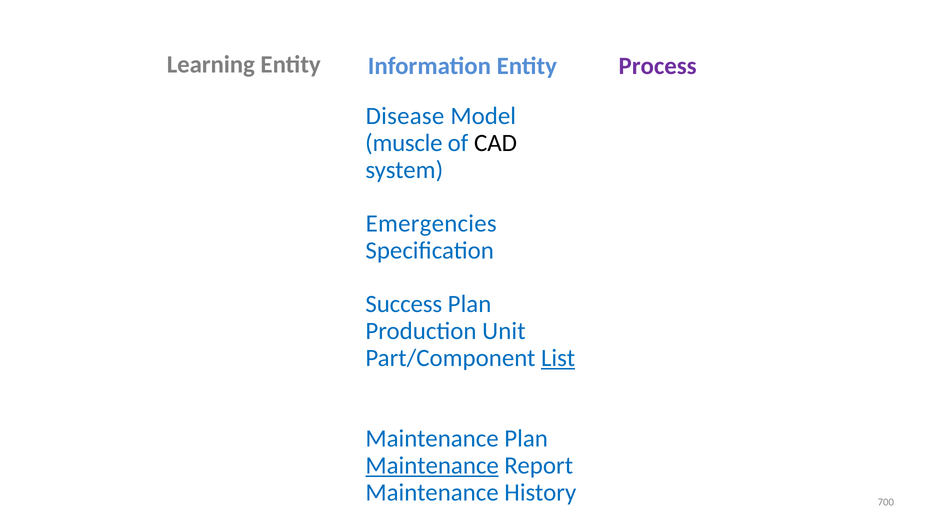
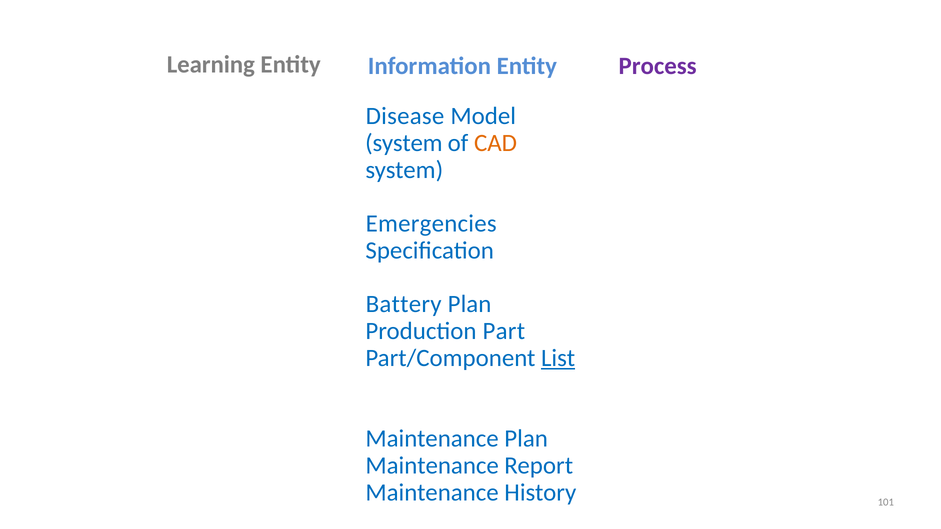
muscle at (404, 143): muscle -> system
CAD colour: black -> orange
Success: Success -> Battery
Unit: Unit -> Part
Maintenance at (432, 466) underline: present -> none
700: 700 -> 101
